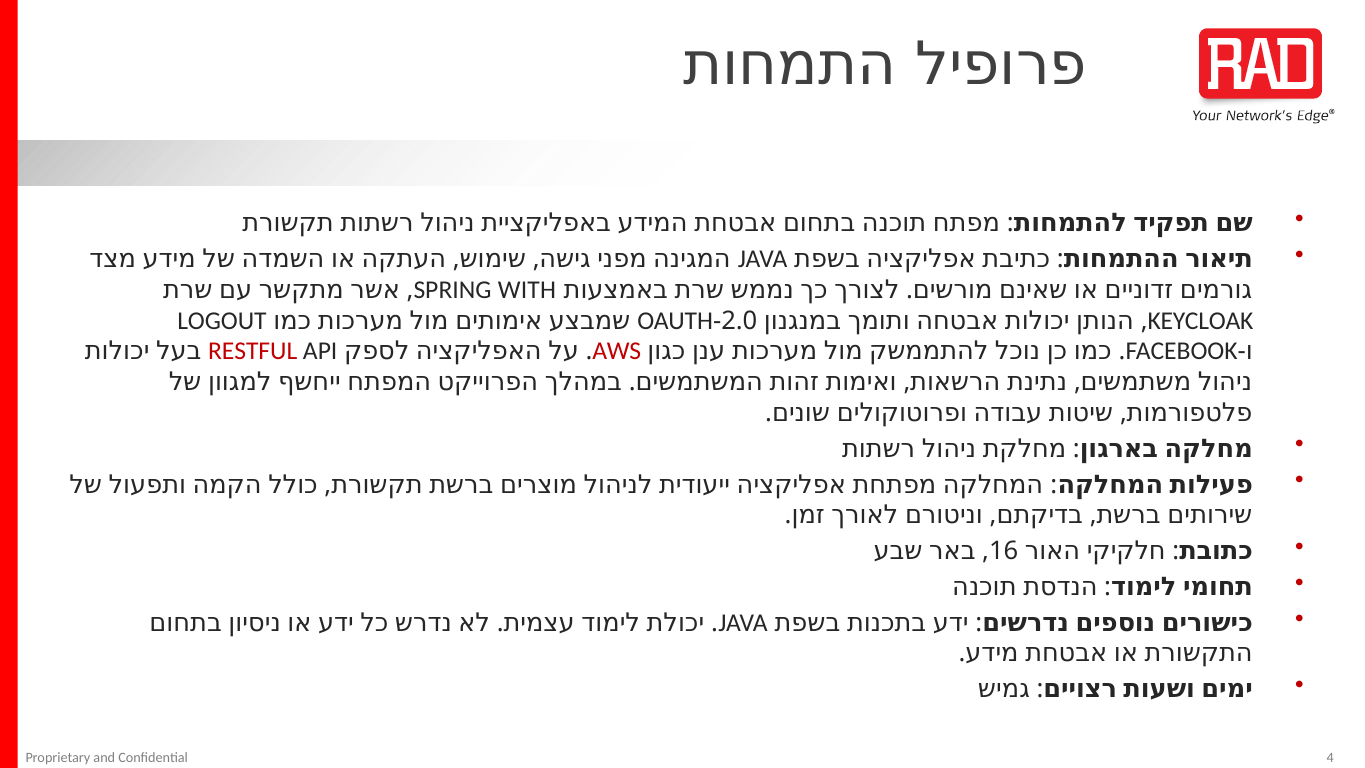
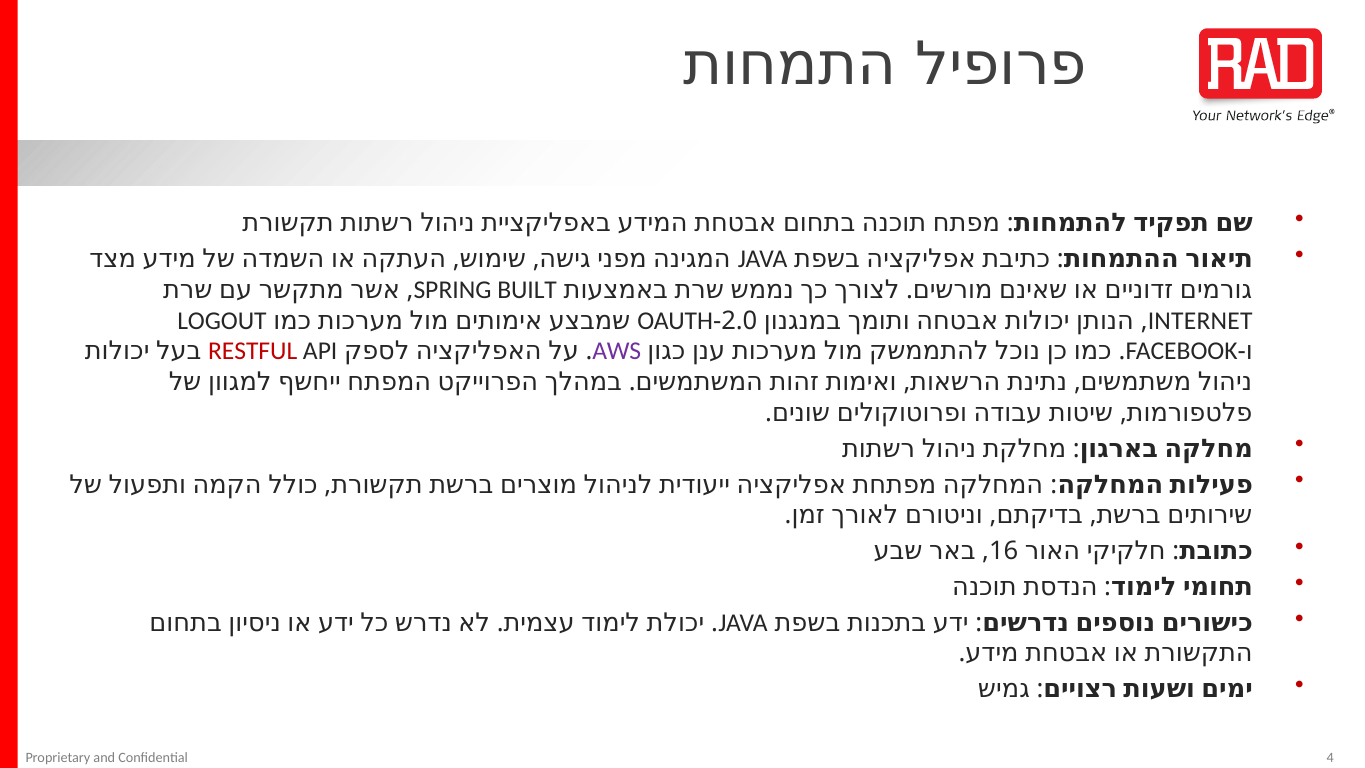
WITH: WITH -> BUILT
KEYCLOAK: KEYCLOAK -> INTERNET
AWS colour: red -> purple
